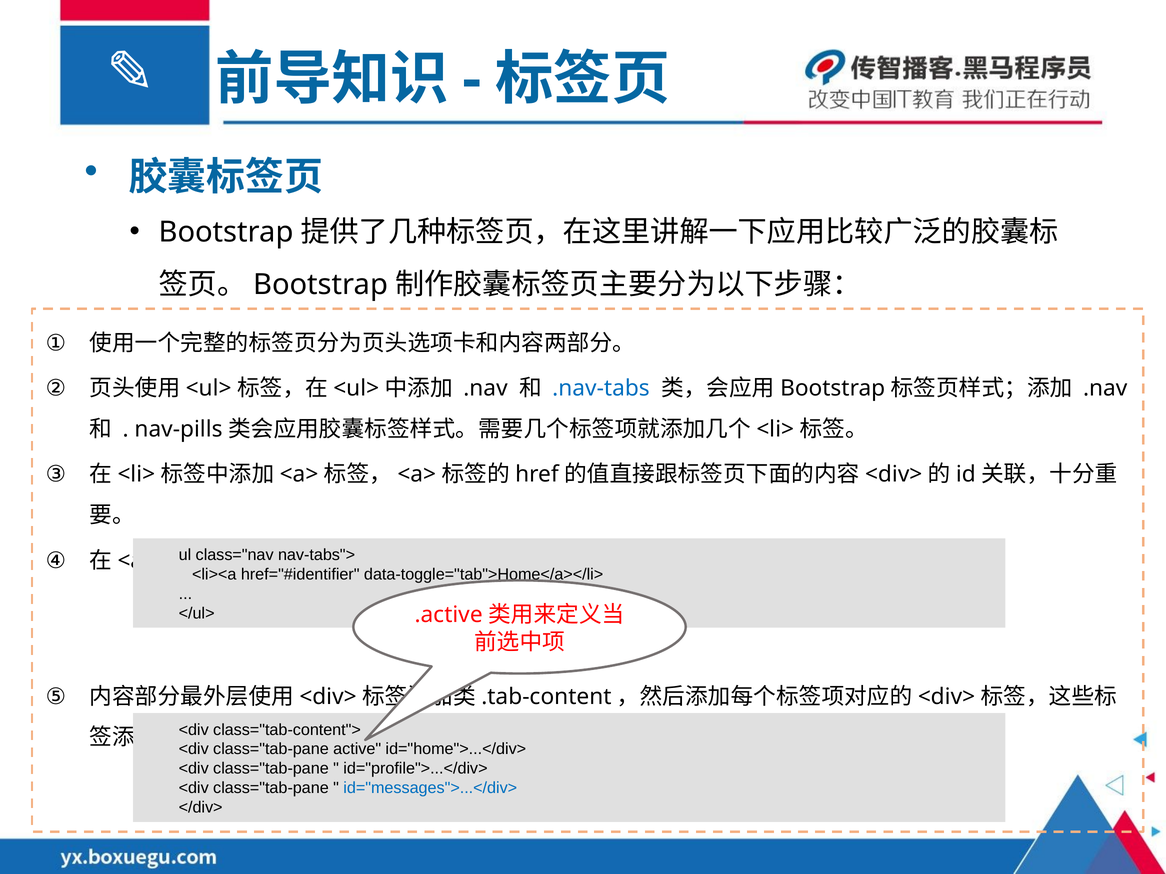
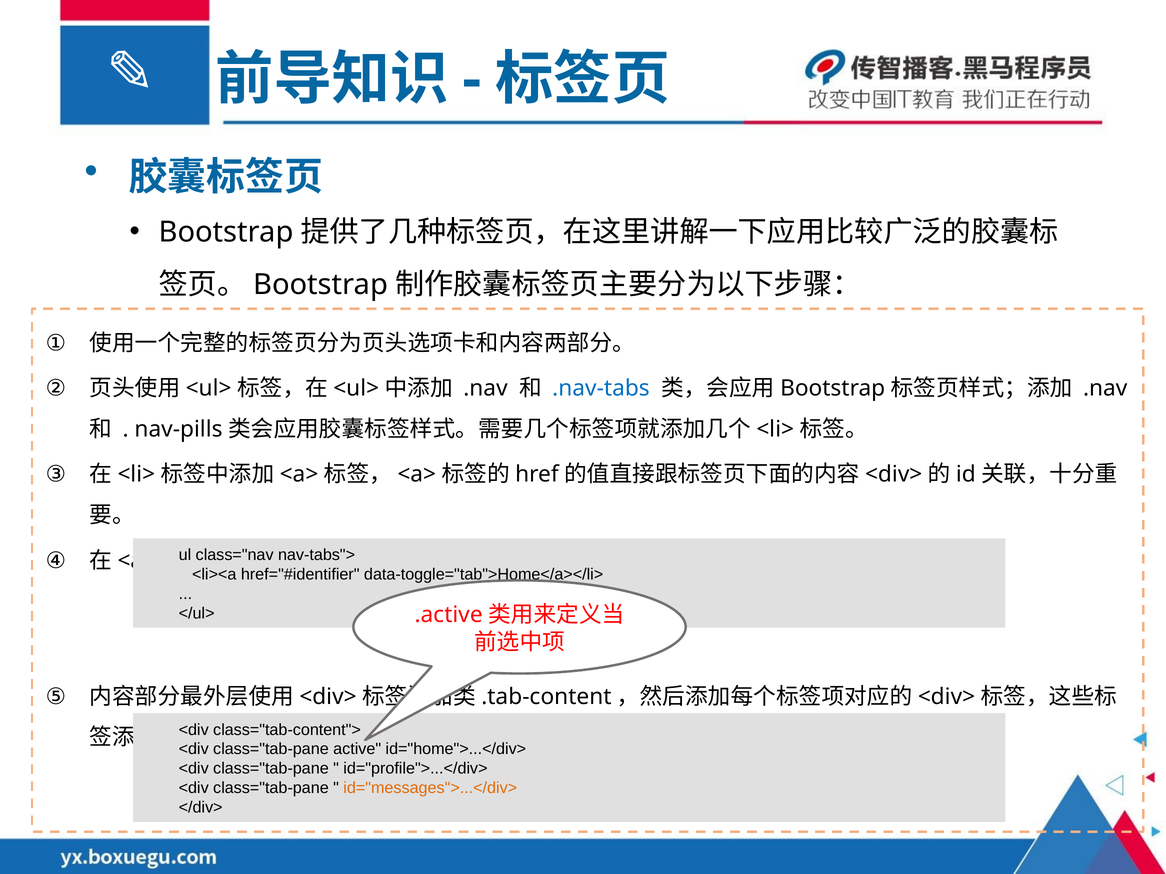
id="messages">...</div> colour: blue -> orange
